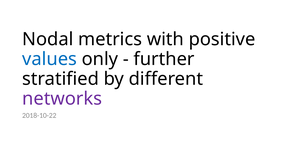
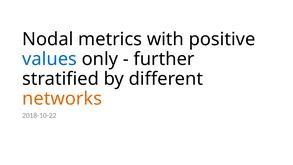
networks colour: purple -> orange
